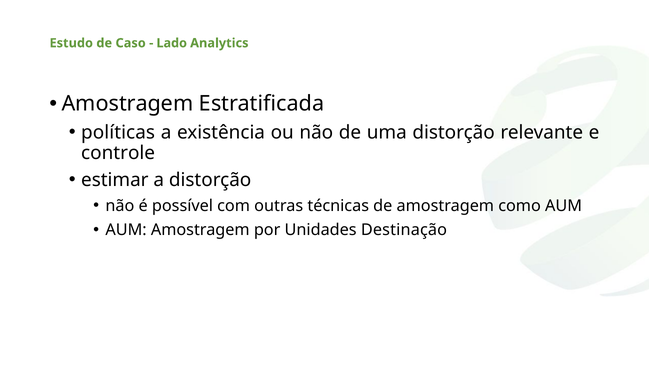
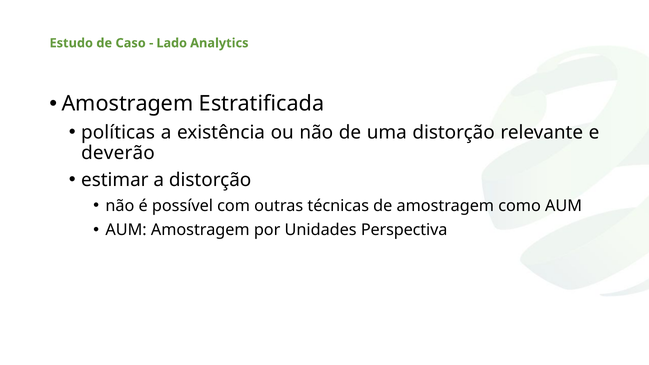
controle: controle -> deverão
Destinação: Destinação -> Perspectiva
